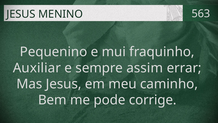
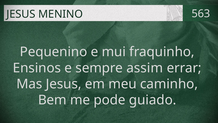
Auxiliar: Auxiliar -> Ensinos
corrige: corrige -> guiado
